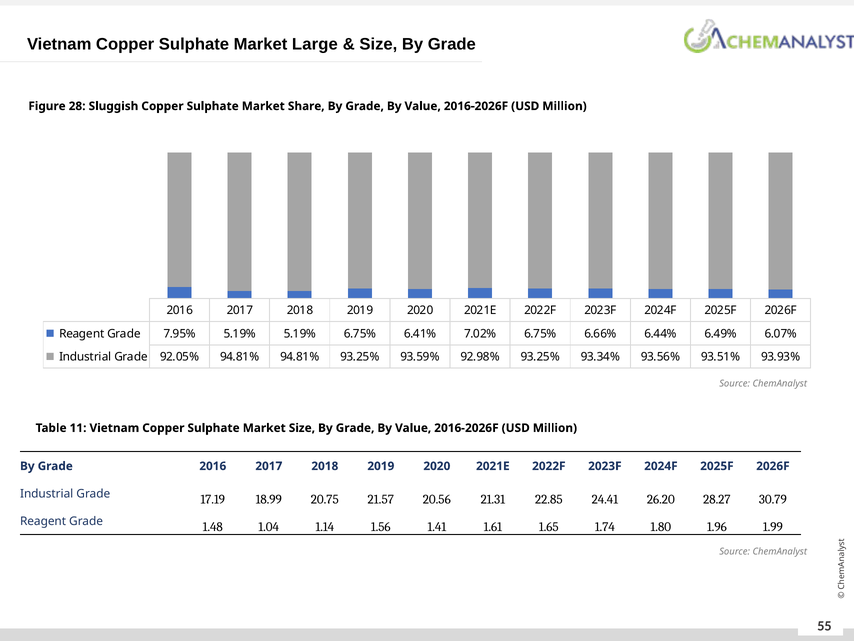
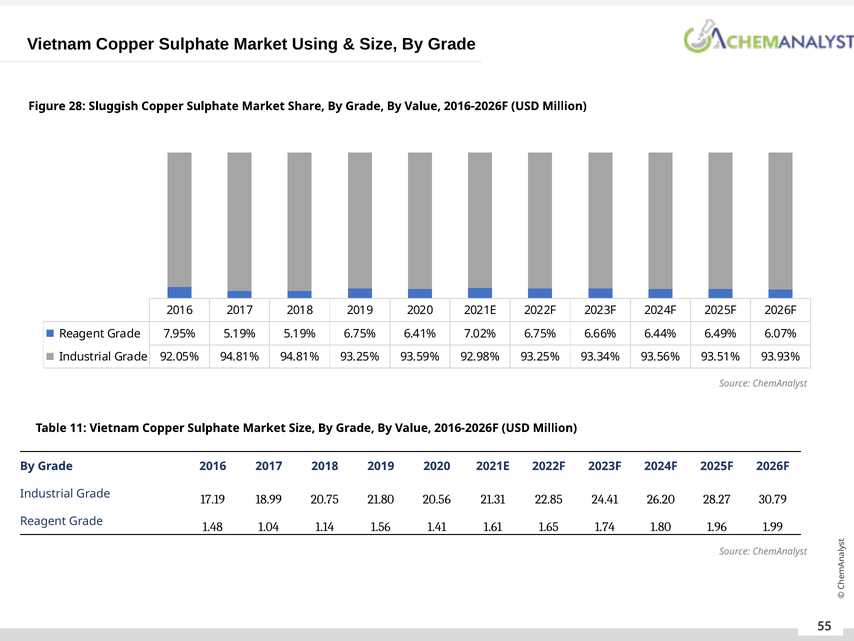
Large: Large -> Using
21.57: 21.57 -> 21.80
